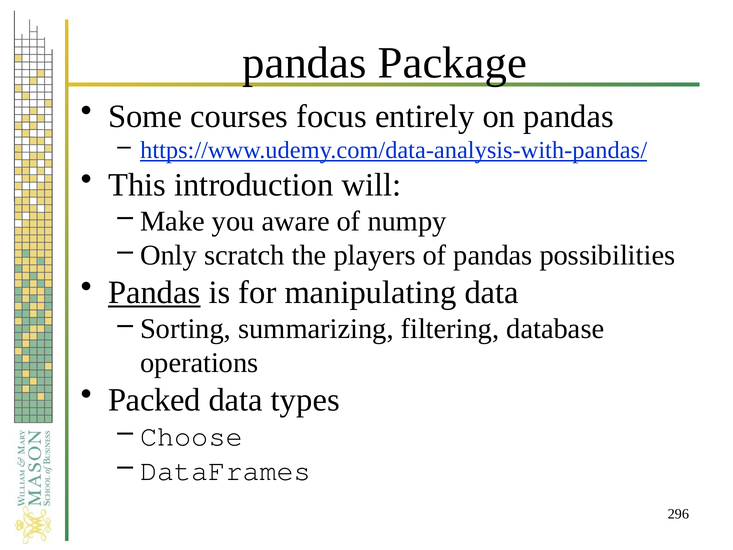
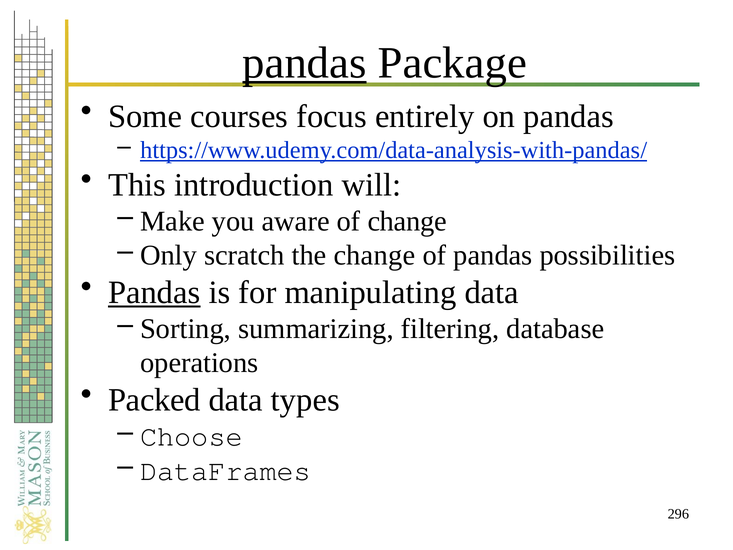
pandas at (304, 63) underline: none -> present
of numpy: numpy -> change
the players: players -> change
